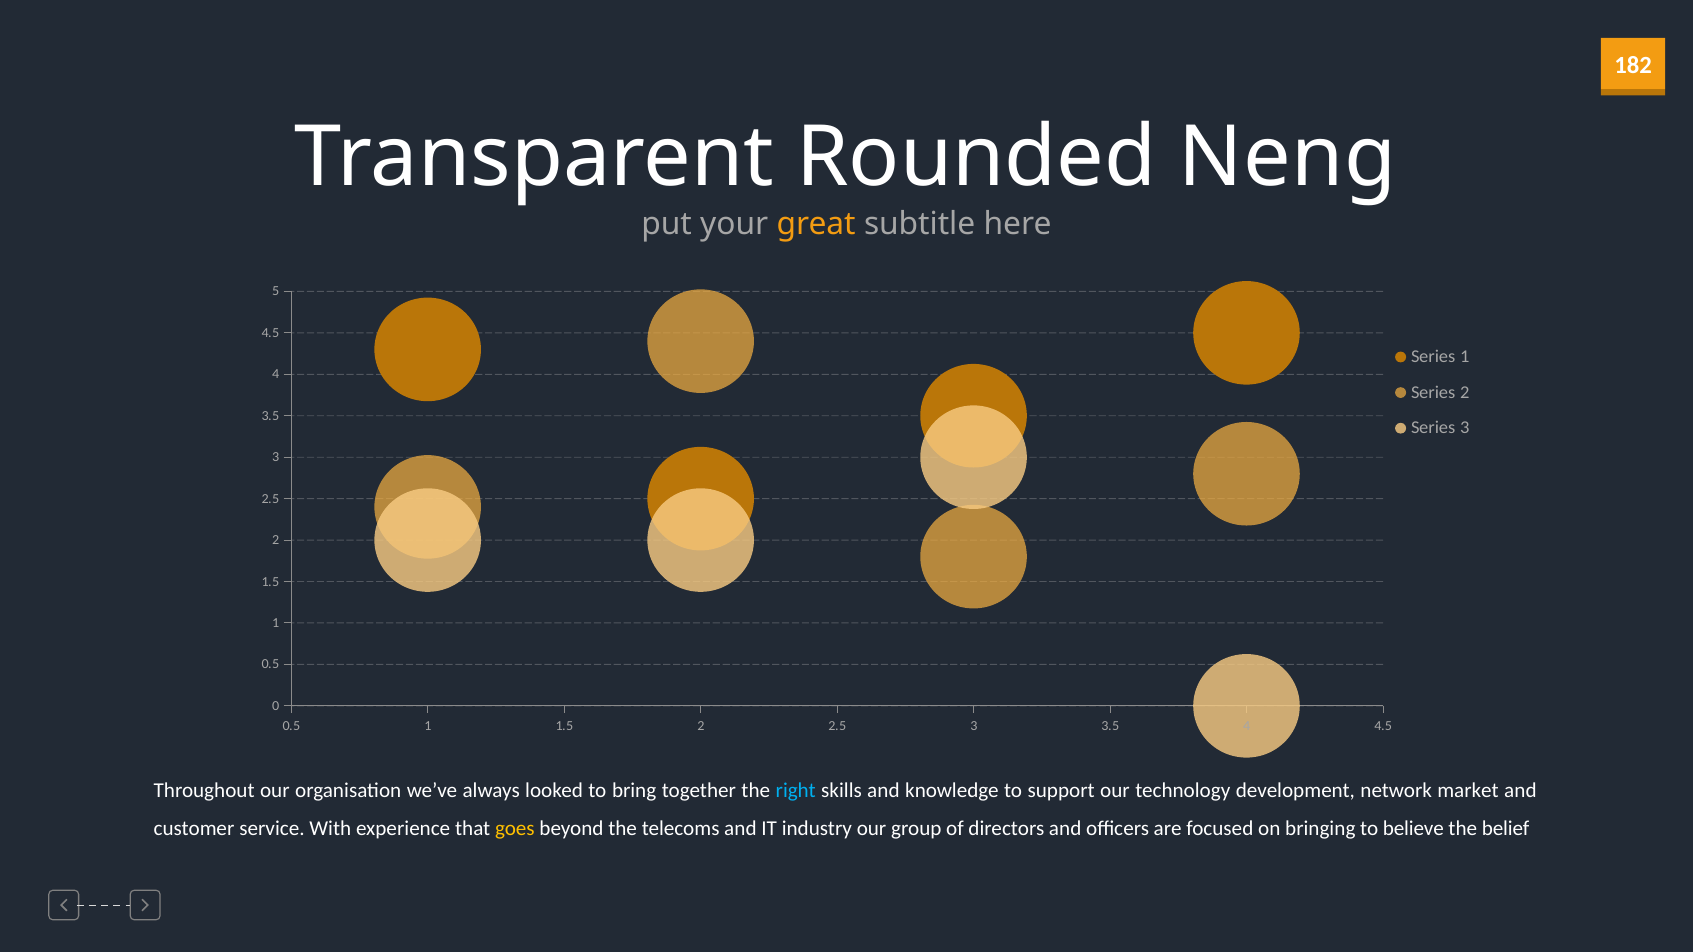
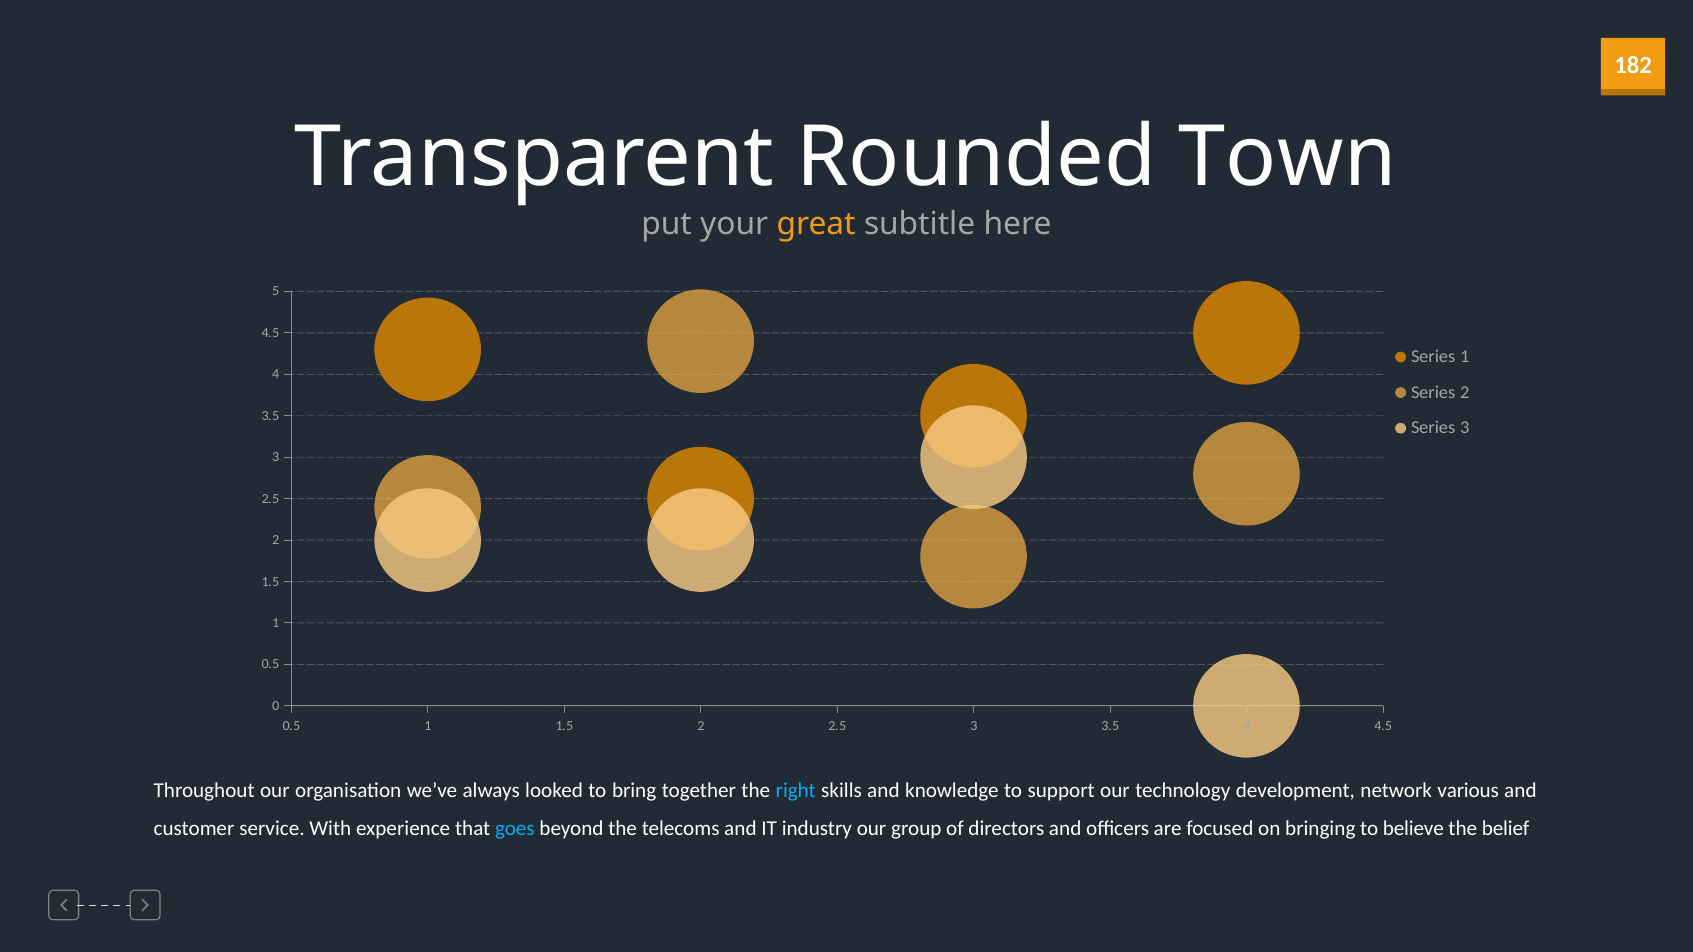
Neng: Neng -> Town
market: market -> various
goes colour: yellow -> light blue
